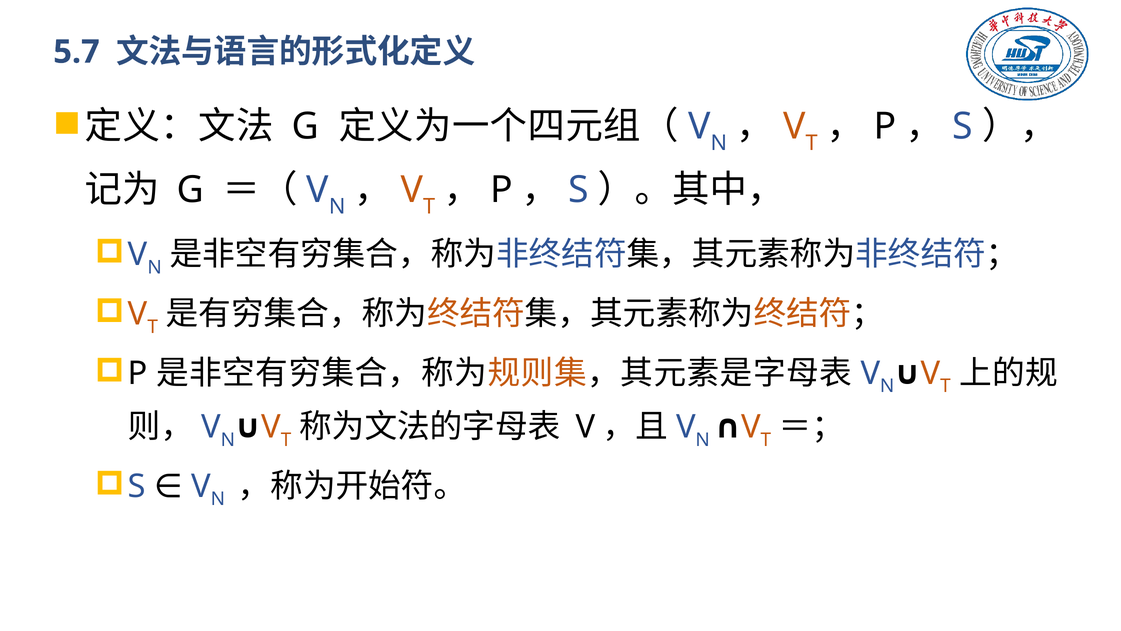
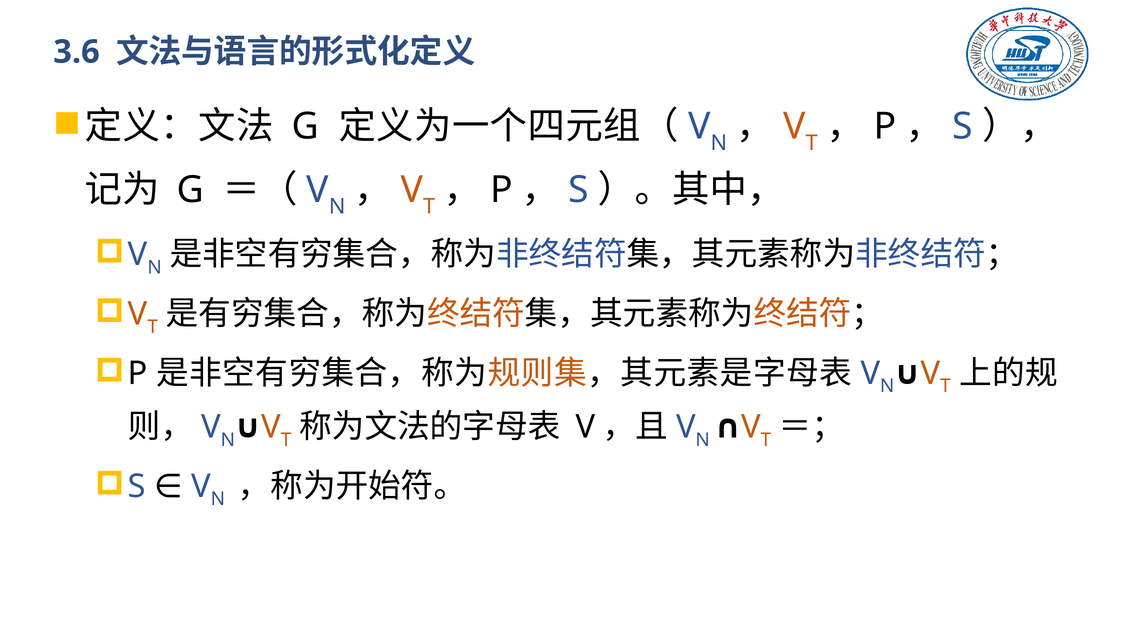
5.7: 5.7 -> 3.6
